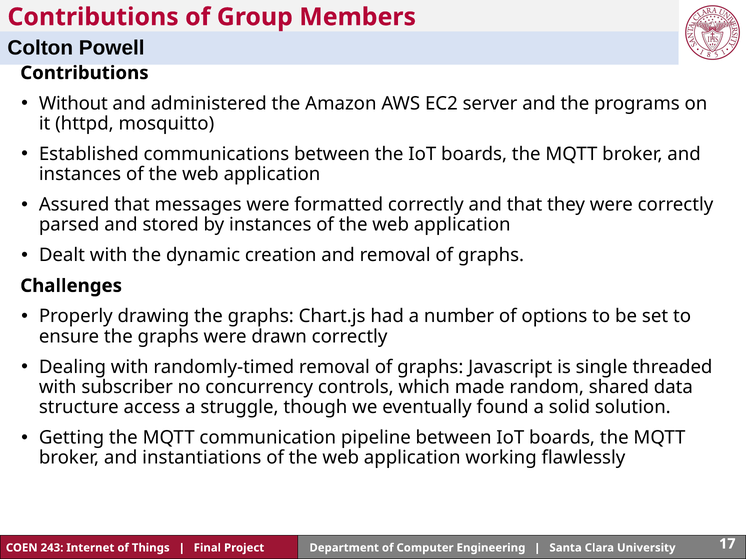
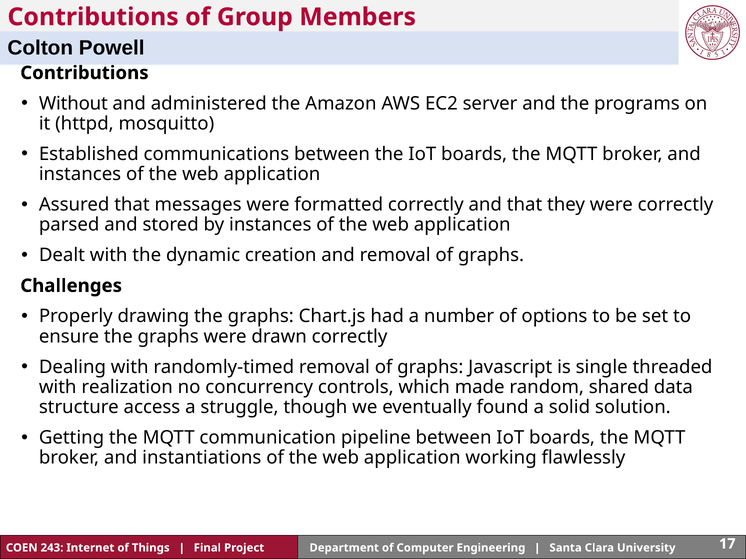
subscriber: subscriber -> realization
